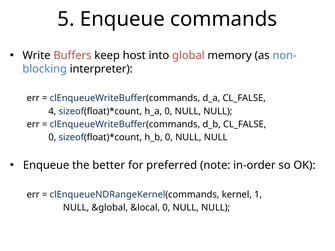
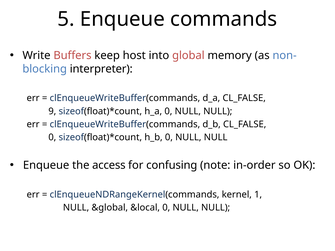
4: 4 -> 9
better: better -> access
preferred: preferred -> confusing
